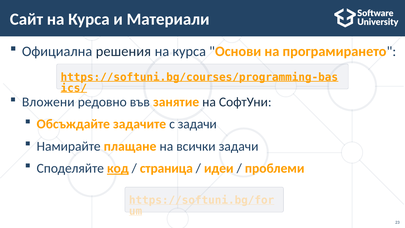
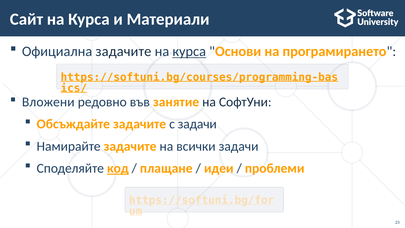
Официална решения: решения -> задачите
курса at (189, 51) underline: none -> present
Намирайте плащане: плащане -> задачите
страница: страница -> плащане
